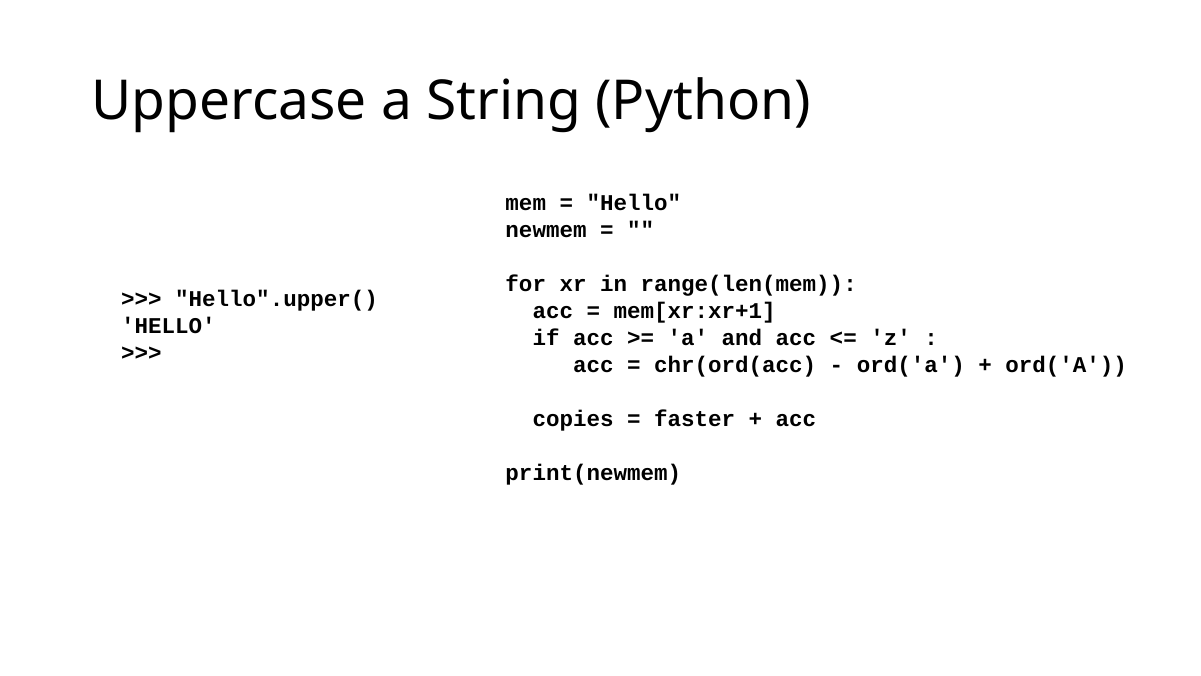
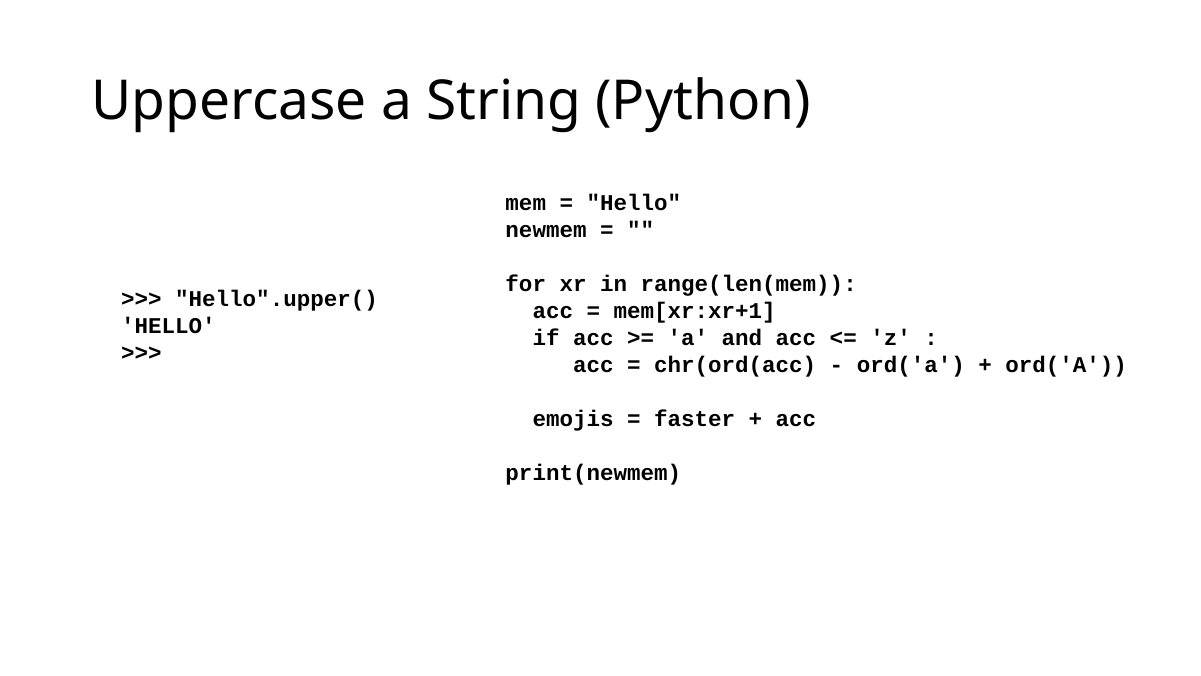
copies: copies -> emojis
